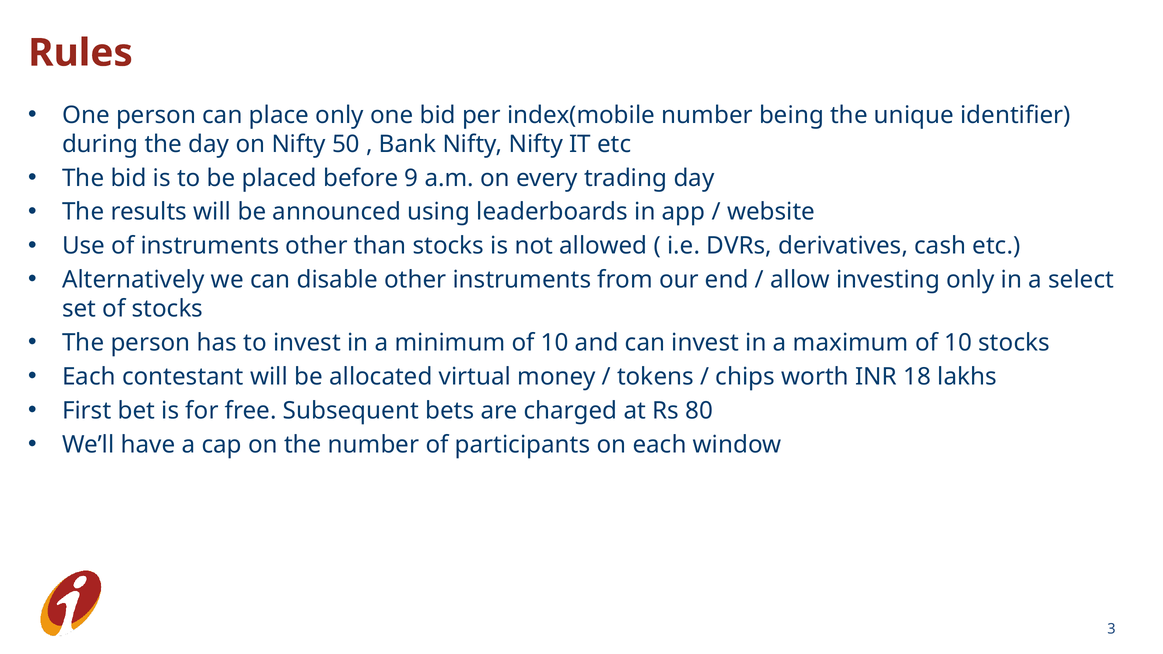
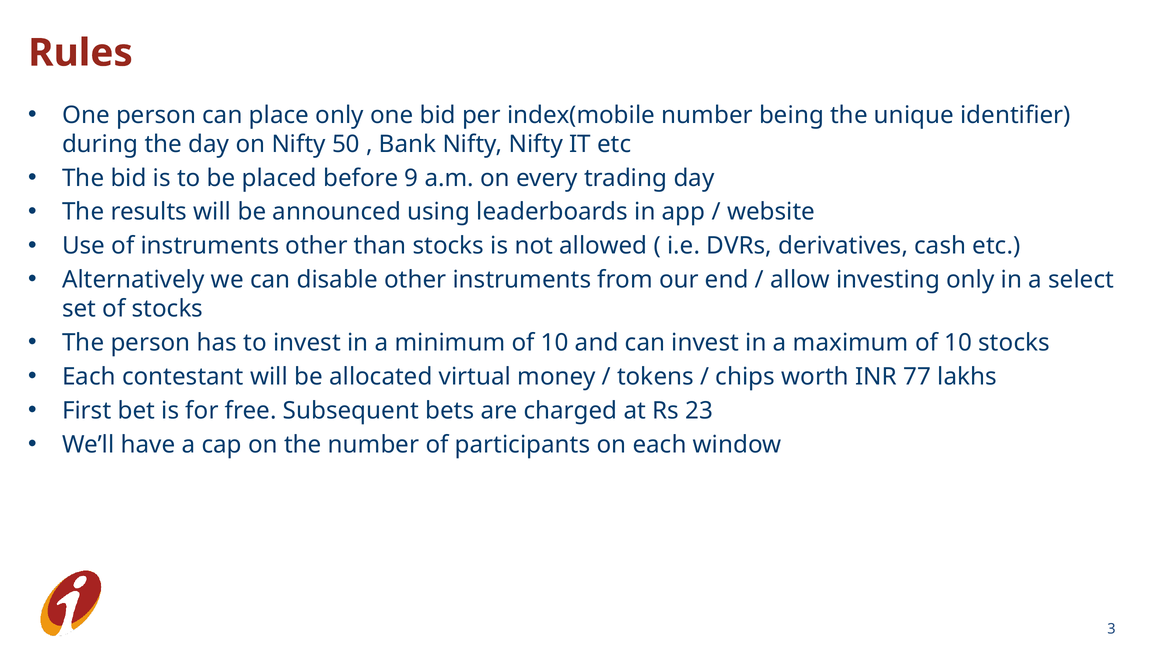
18: 18 -> 77
80: 80 -> 23
